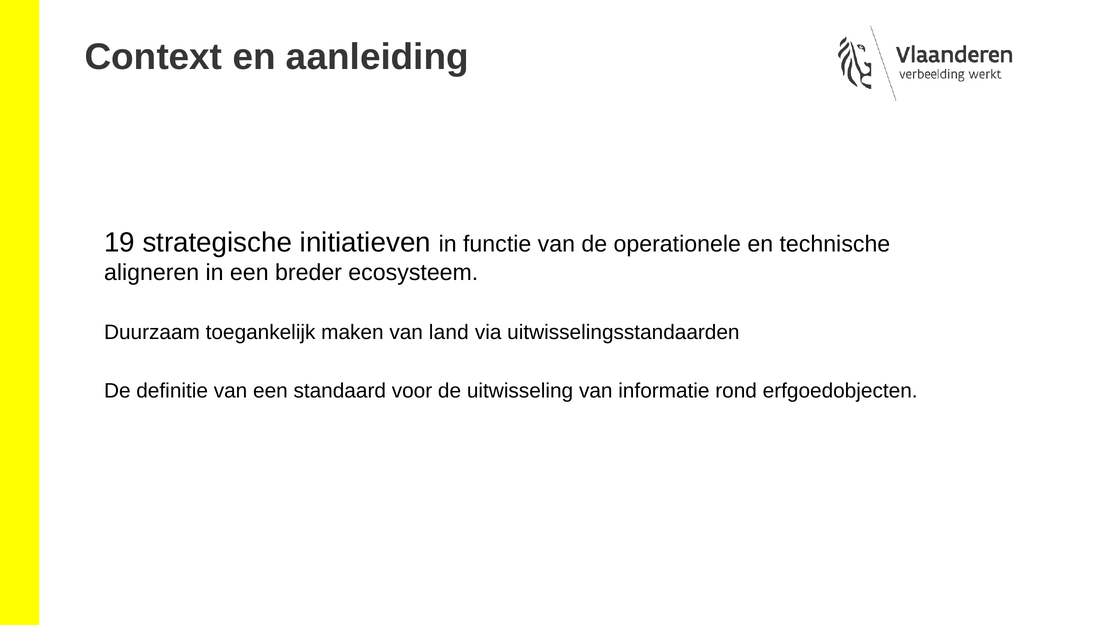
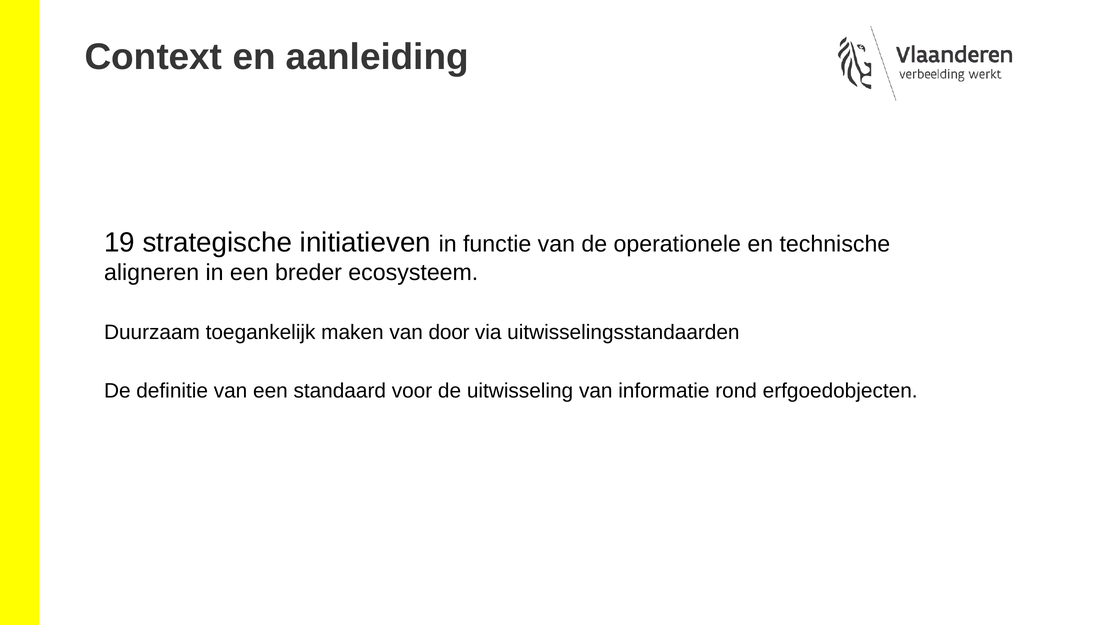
land: land -> door
